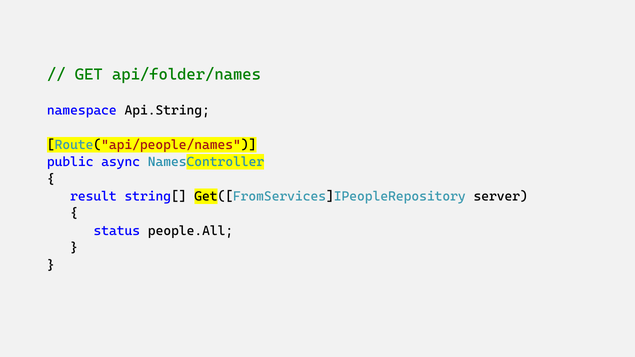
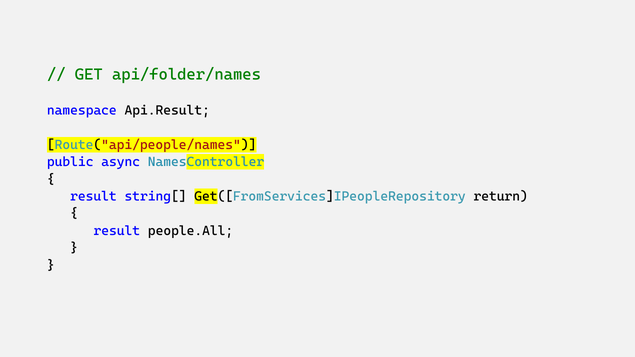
Api.String: Api.String -> Api.Result
server: server -> return
status at (117, 231): status -> result
